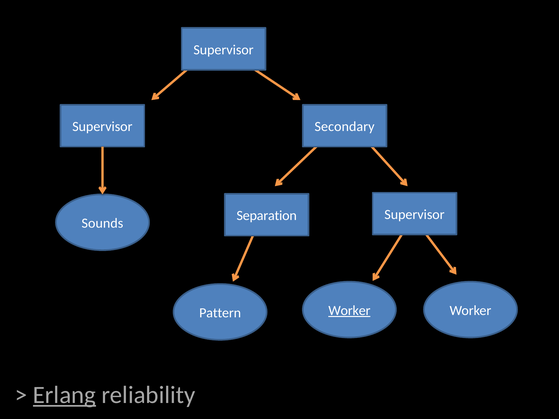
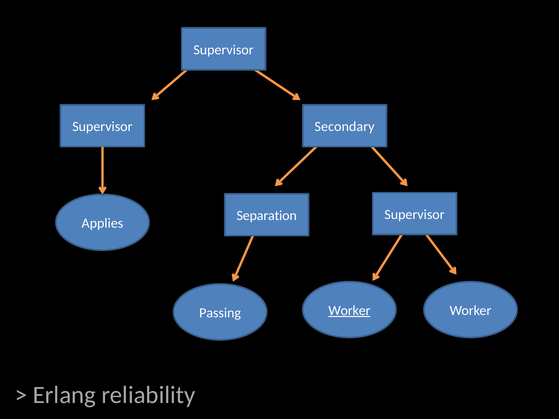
Sounds: Sounds -> Applies
Pattern: Pattern -> Passing
Erlang underline: present -> none
